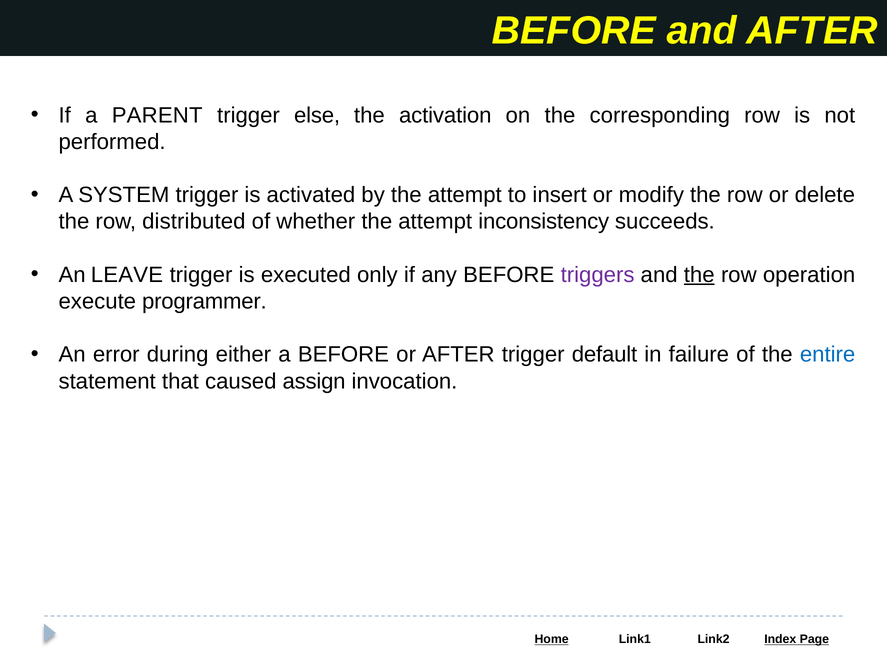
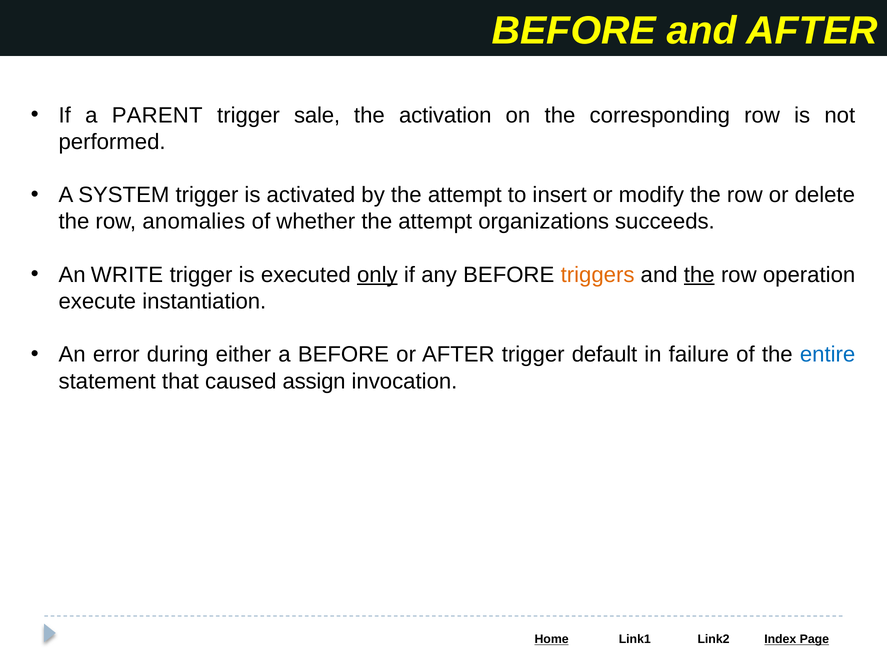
else: else -> sale
distributed: distributed -> anomalies
inconsistency: inconsistency -> organizations
LEAVE: LEAVE -> WRITE
only underline: none -> present
triggers colour: purple -> orange
programmer: programmer -> instantiation
